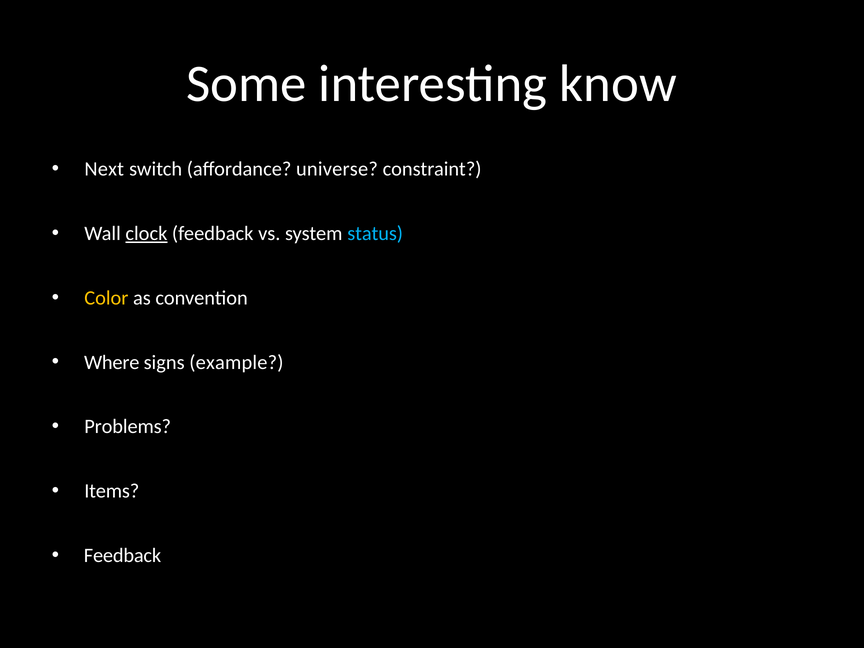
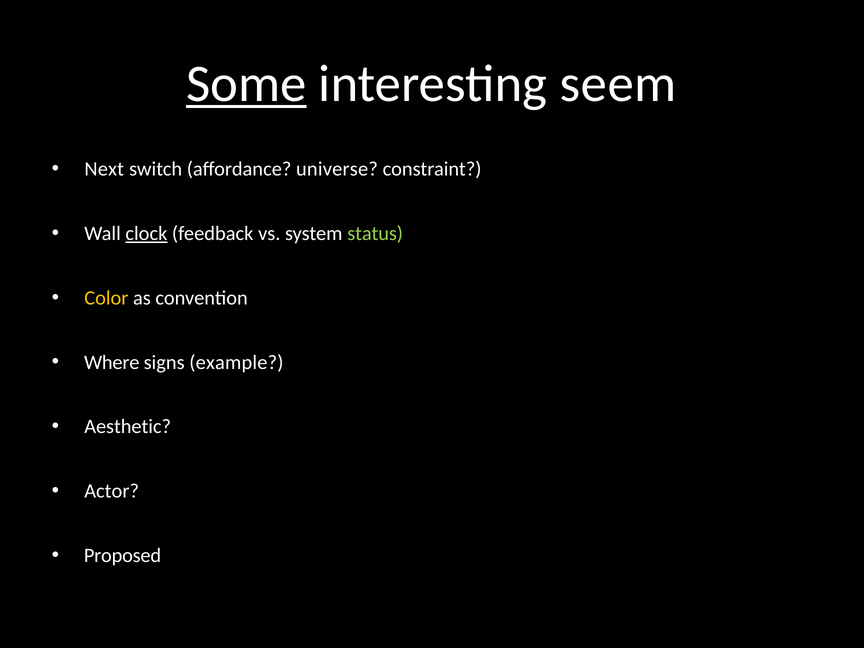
Some underline: none -> present
know: know -> seem
status colour: light blue -> light green
Problems: Problems -> Aesthetic
Items: Items -> Actor
Feedback at (123, 555): Feedback -> Proposed
